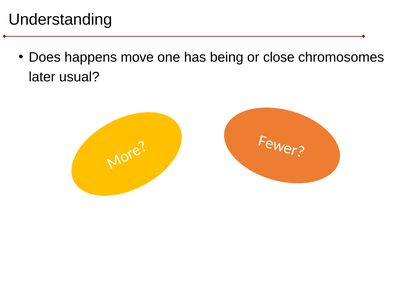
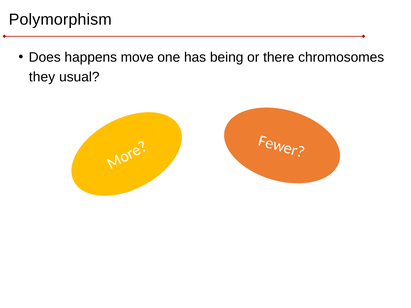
Understanding: Understanding -> Polymorphism
close: close -> there
later: later -> they
